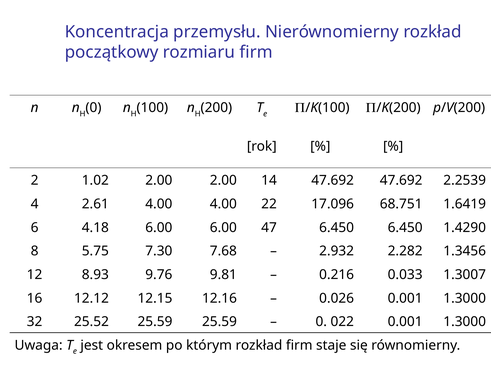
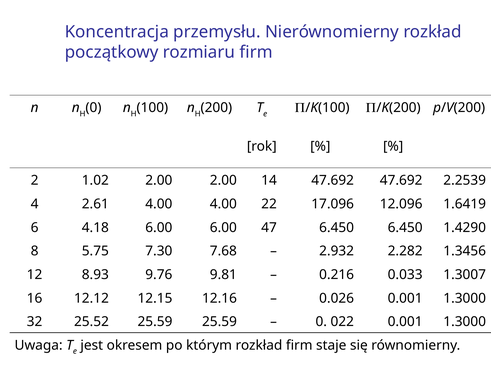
68.751: 68.751 -> 12.096
